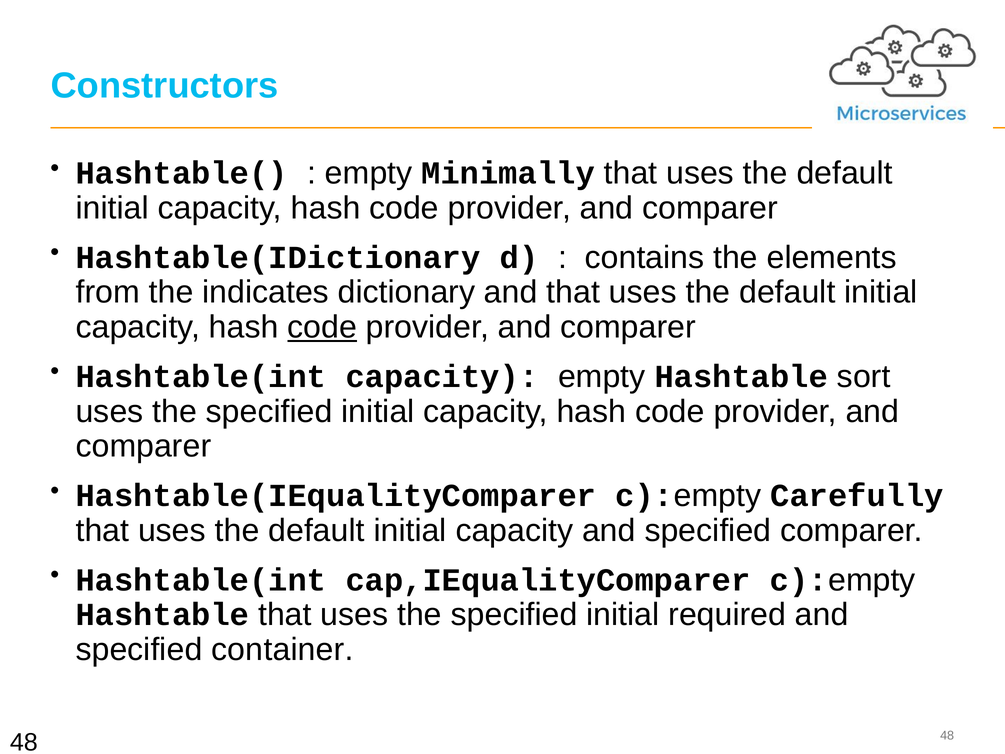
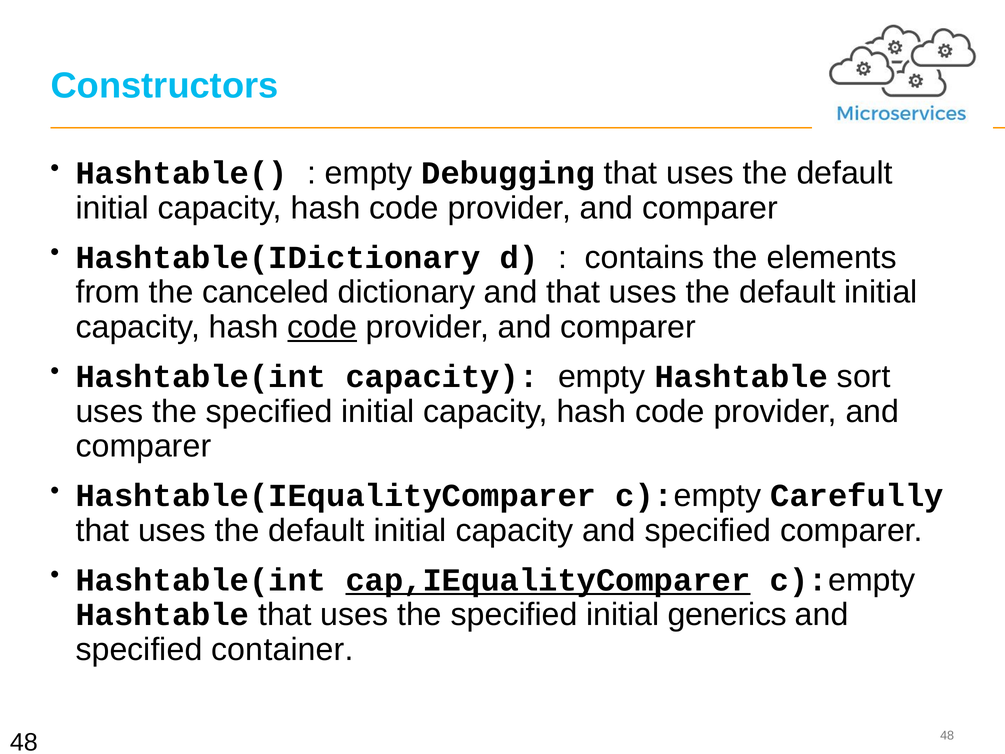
Minimally: Minimally -> Debugging
indicates: indicates -> canceled
cap,IEqualityComparer underline: none -> present
required: required -> generics
